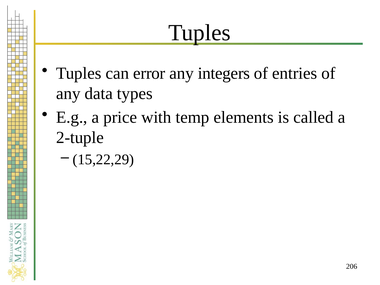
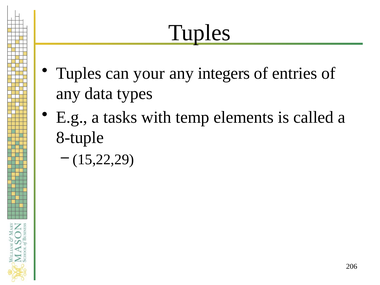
error: error -> your
price: price -> tasks
2-tuple: 2-tuple -> 8-tuple
